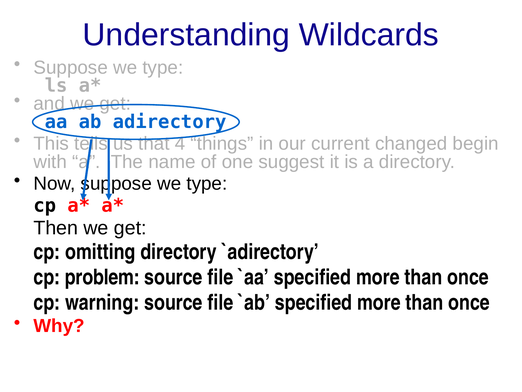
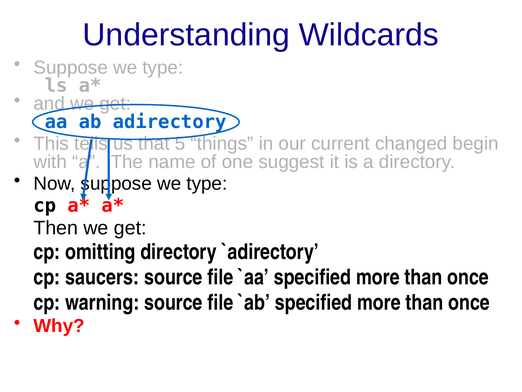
4: 4 -> 5
problem: problem -> saucers
